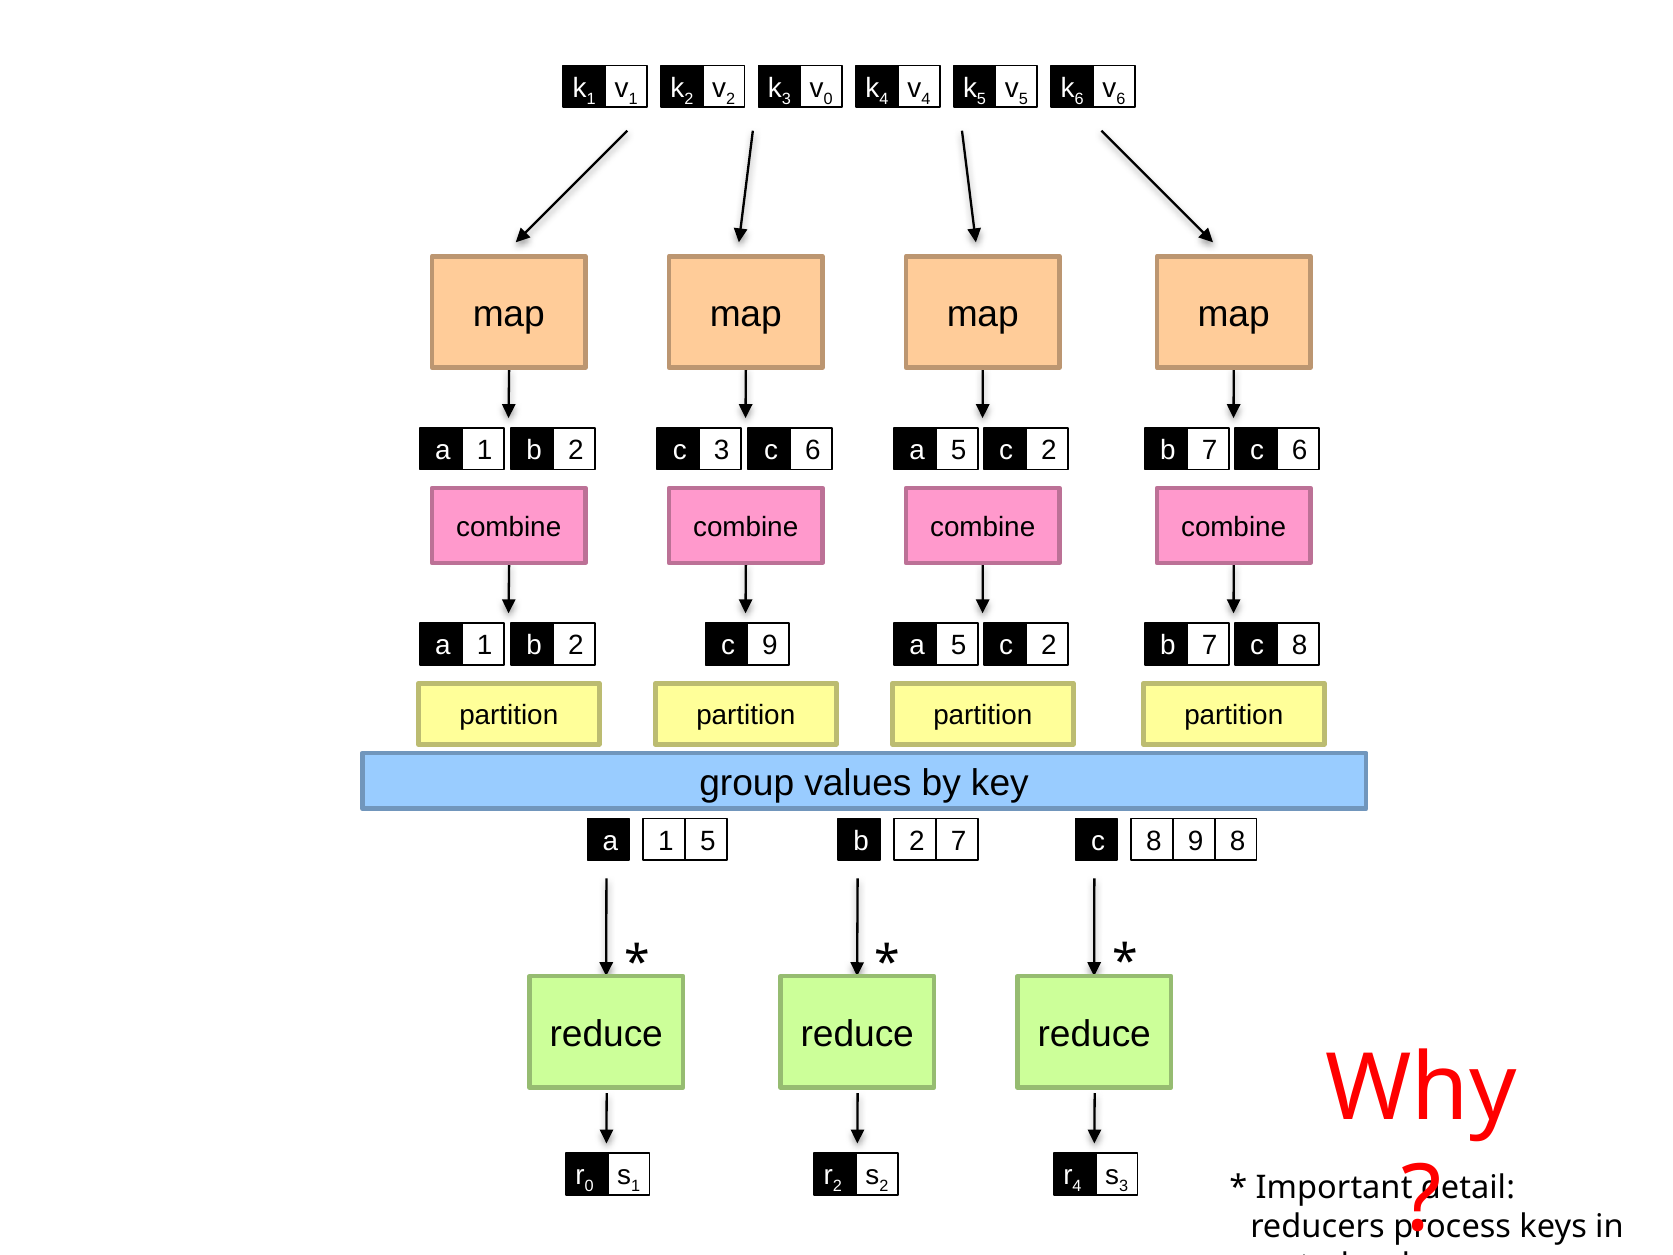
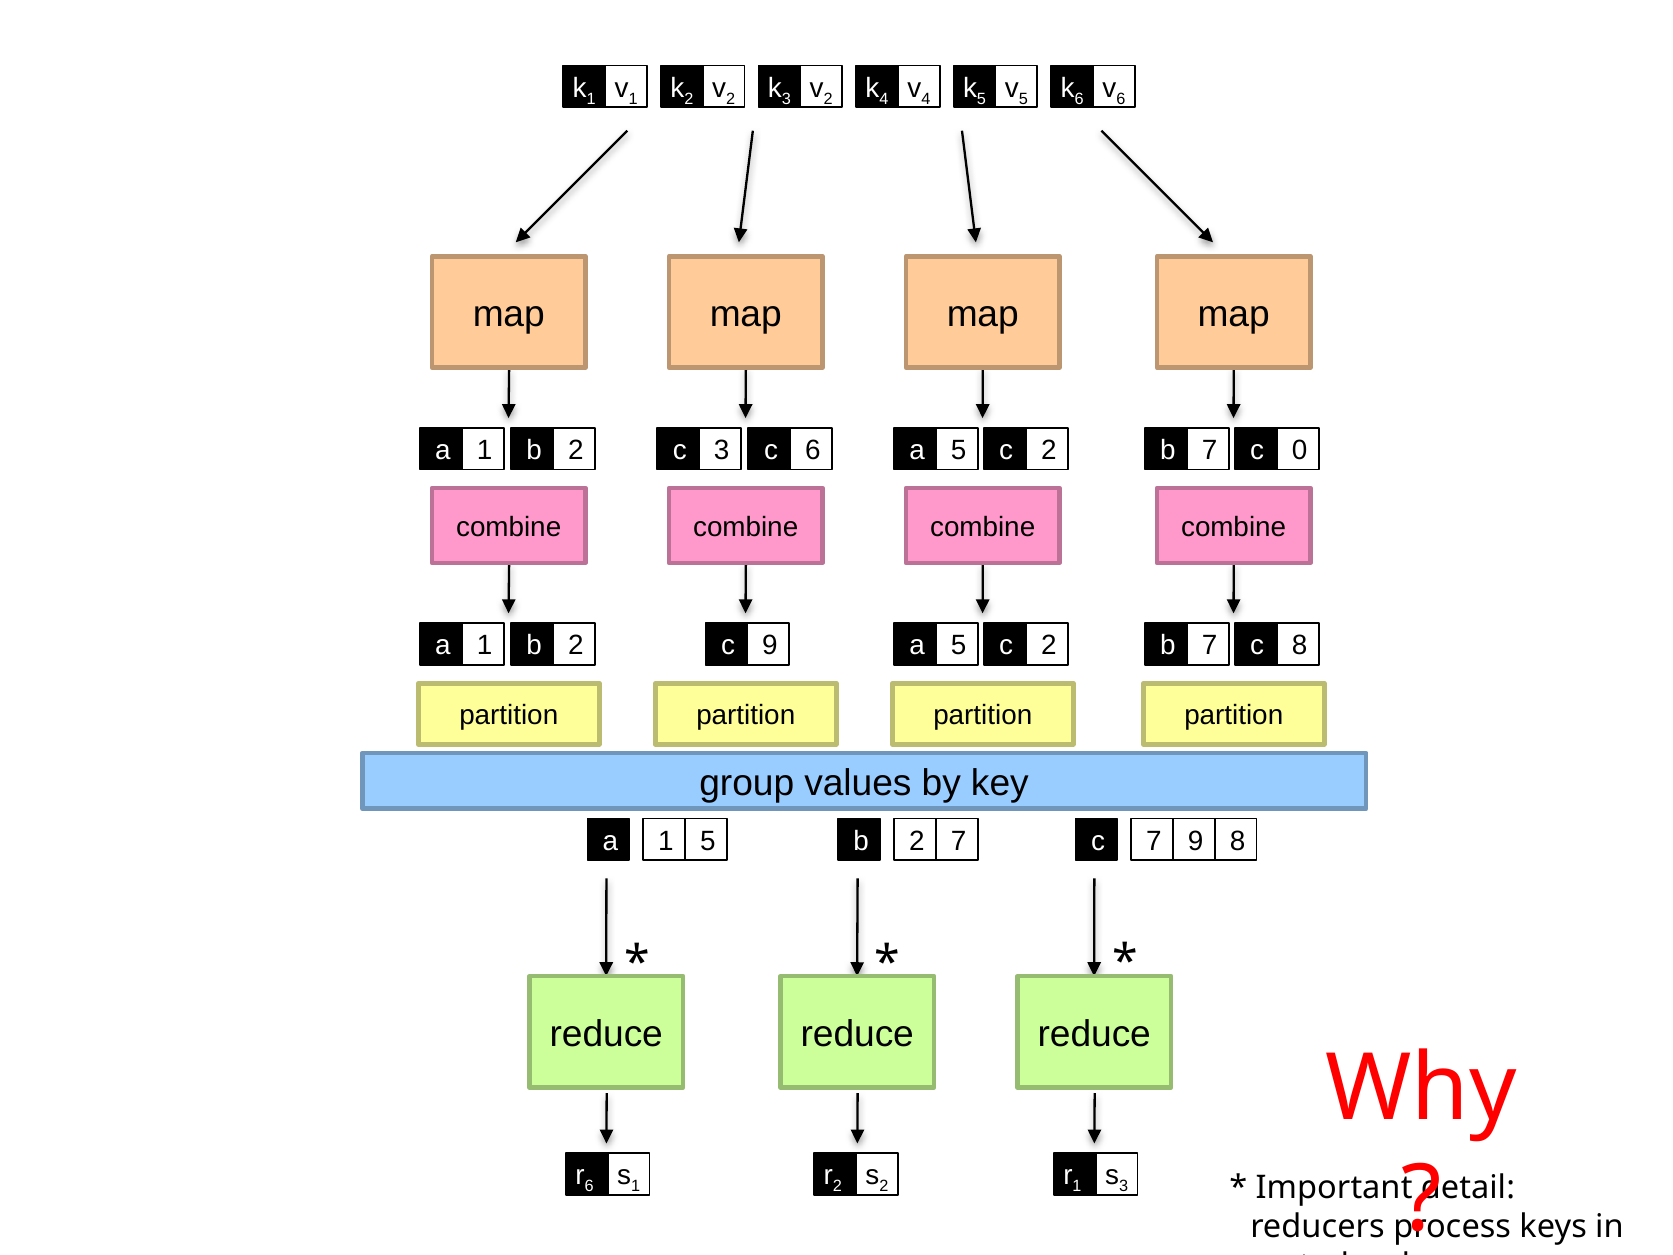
0 at (828, 99): 0 -> 2
7 6: 6 -> 0
7 c 8: 8 -> 7
0 at (589, 1186): 0 -> 6
4 at (1077, 1186): 4 -> 1
